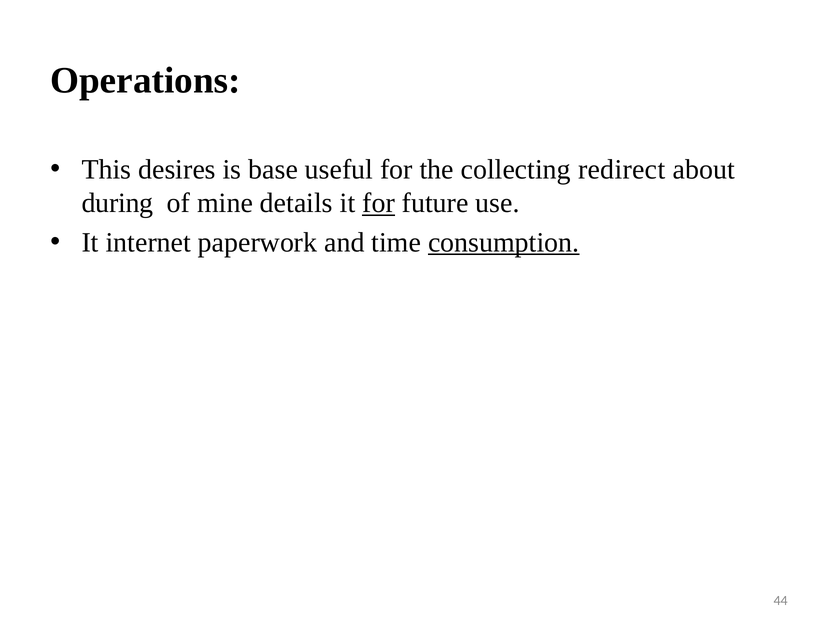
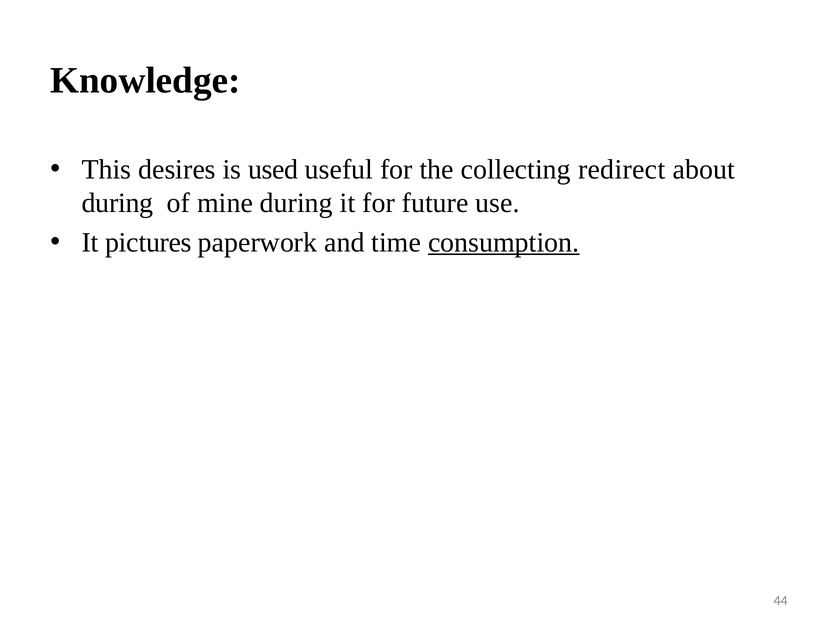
Operations: Operations -> Knowledge
base: base -> used
mine details: details -> during
for at (379, 203) underline: present -> none
internet: internet -> pictures
